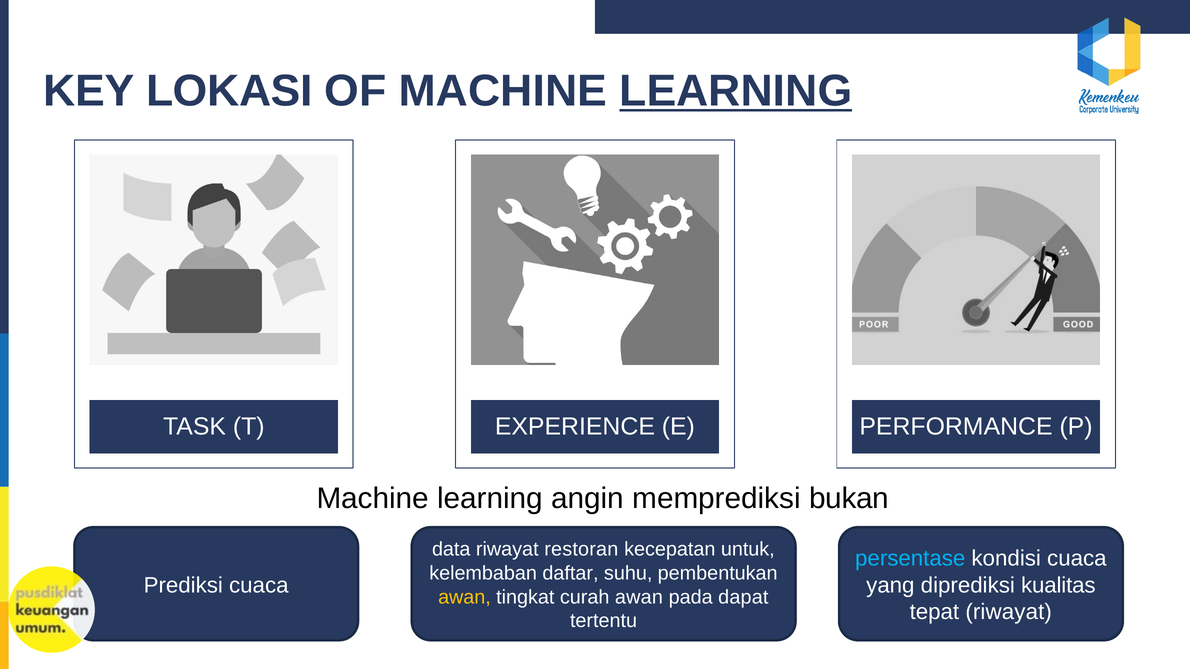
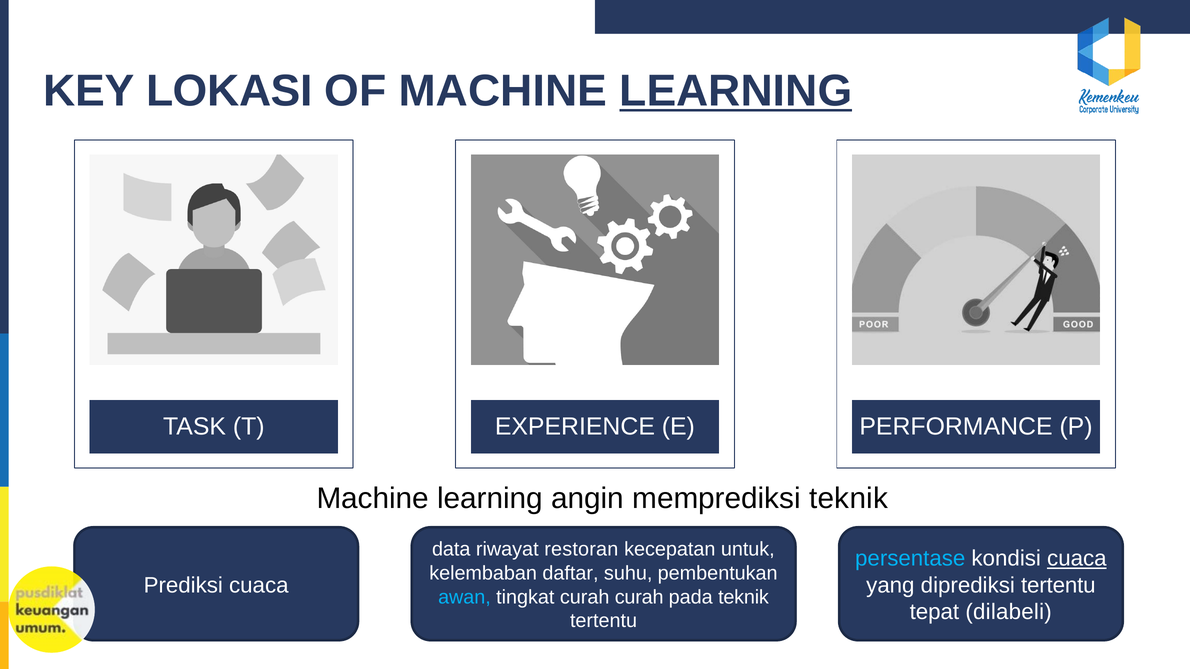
memprediksi bukan: bukan -> teknik
cuaca at (1077, 559) underline: none -> present
diprediksi kualitas: kualitas -> tertentu
awan at (464, 597) colour: yellow -> light blue
curah awan: awan -> curah
pada dapat: dapat -> teknik
tepat riwayat: riwayat -> dilabeli
